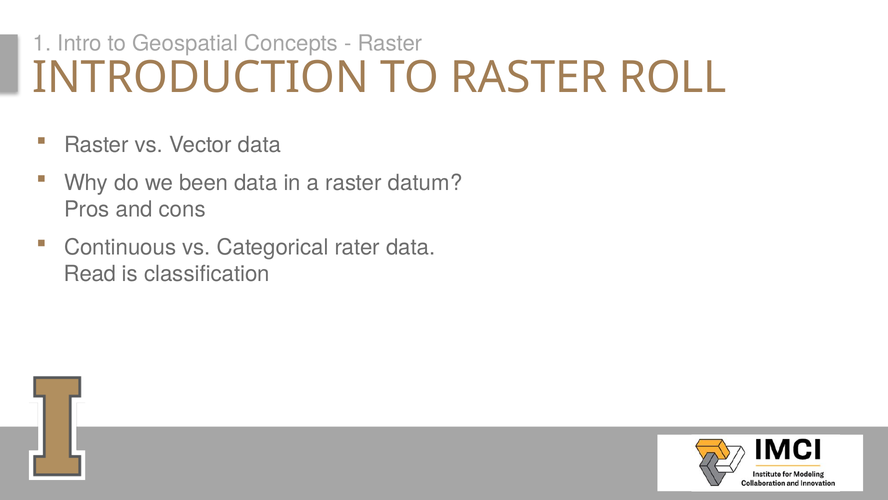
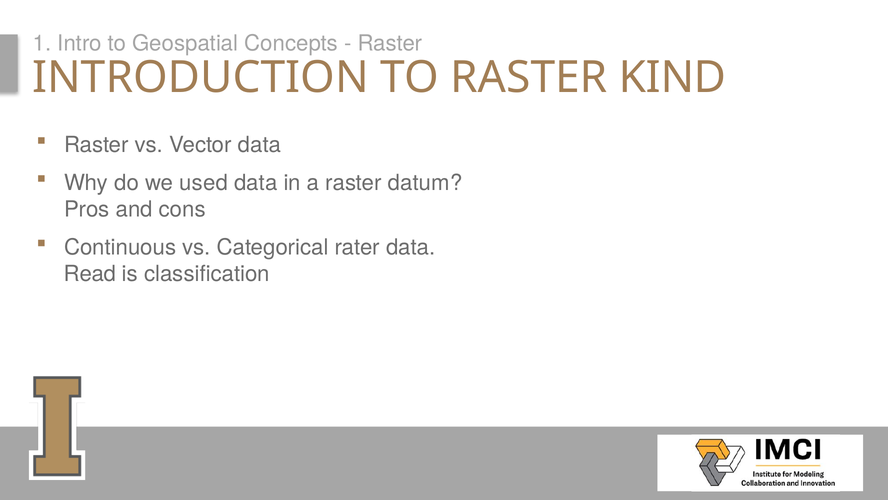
ROLL: ROLL -> KIND
been: been -> used
